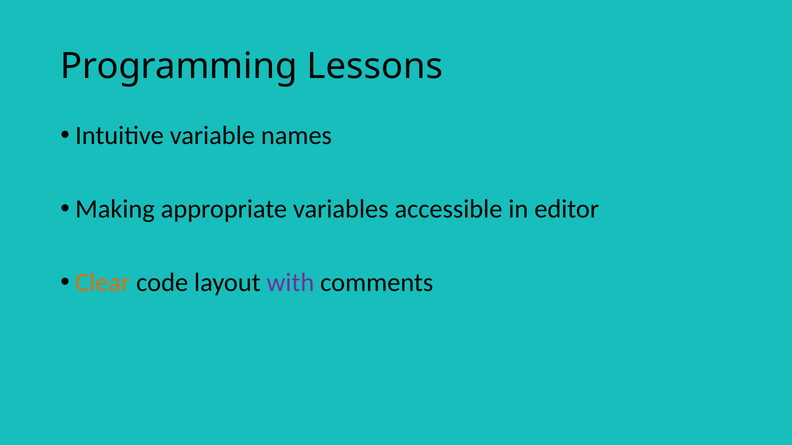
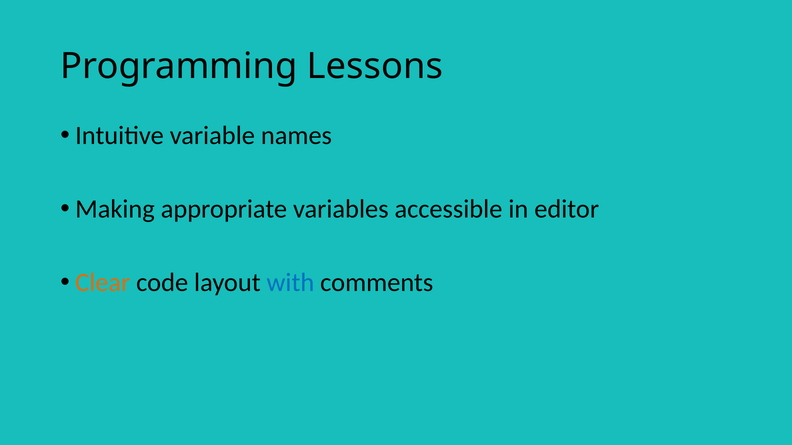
with colour: purple -> blue
